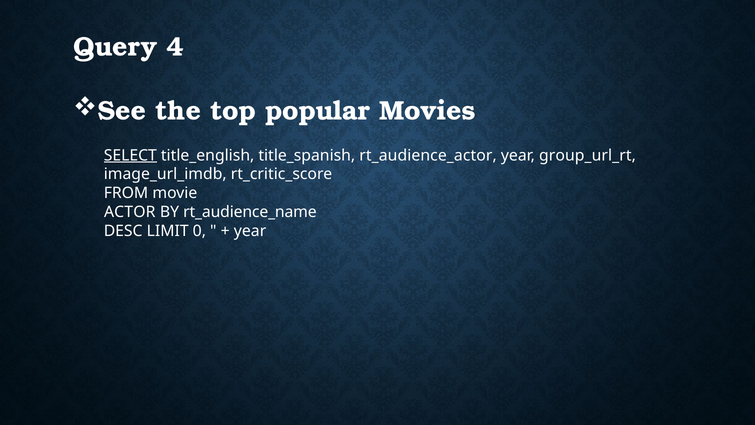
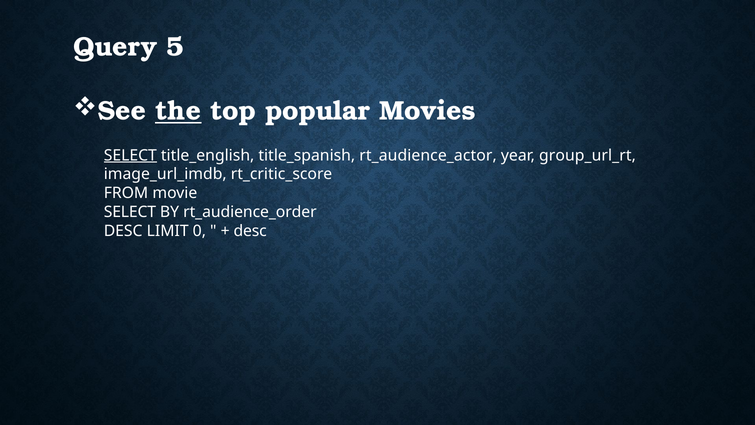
4: 4 -> 5
the underline: none -> present
ACTOR at (130, 212): ACTOR -> SELECT
rt_audience_name: rt_audience_name -> rt_audience_order
year at (250, 231): year -> desc
